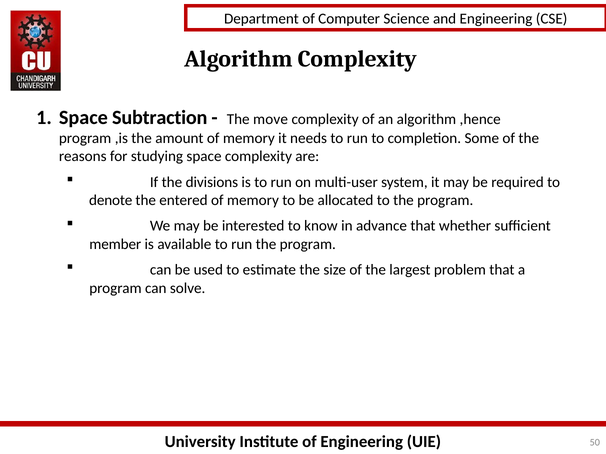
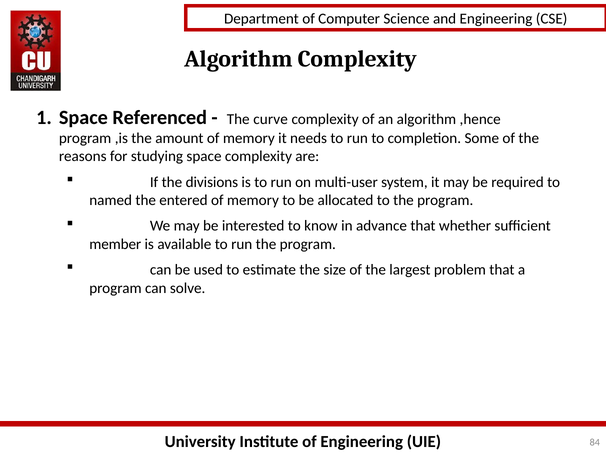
Subtraction: Subtraction -> Referenced
move: move -> curve
denote: denote -> named
50: 50 -> 84
